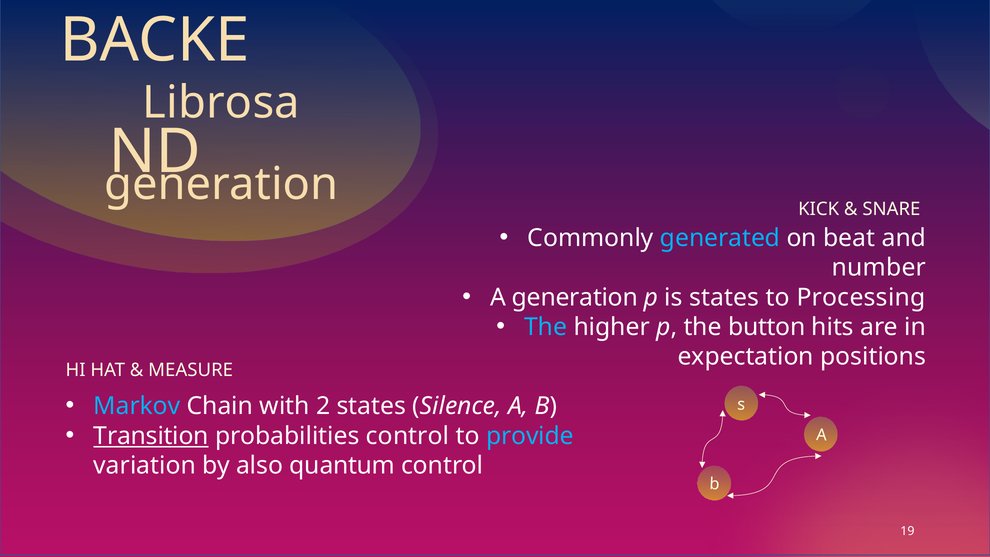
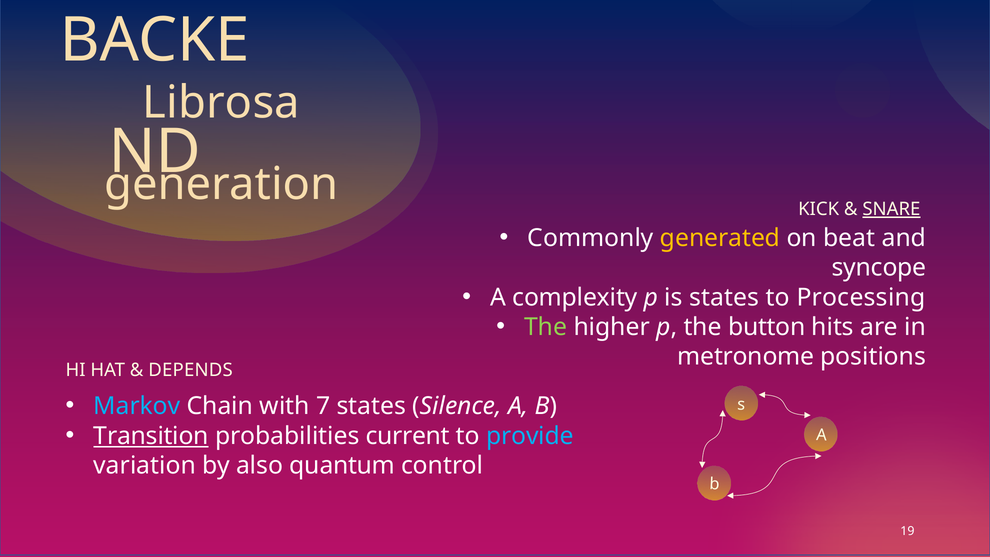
SNARE underline: none -> present
generated colour: light blue -> yellow
number: number -> syncope
A generation: generation -> complexity
The at (546, 327) colour: light blue -> light green
expectation: expectation -> metronome
MEASURE: MEASURE -> DEPENDS
2: 2 -> 7
probabilities control: control -> current
